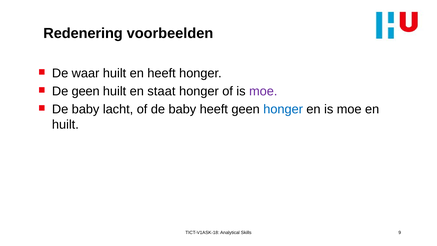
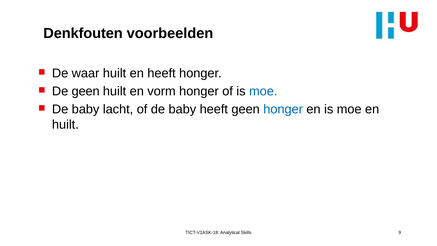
Redenering: Redenering -> Denkfouten
staat: staat -> vorm
moe at (263, 91) colour: purple -> blue
